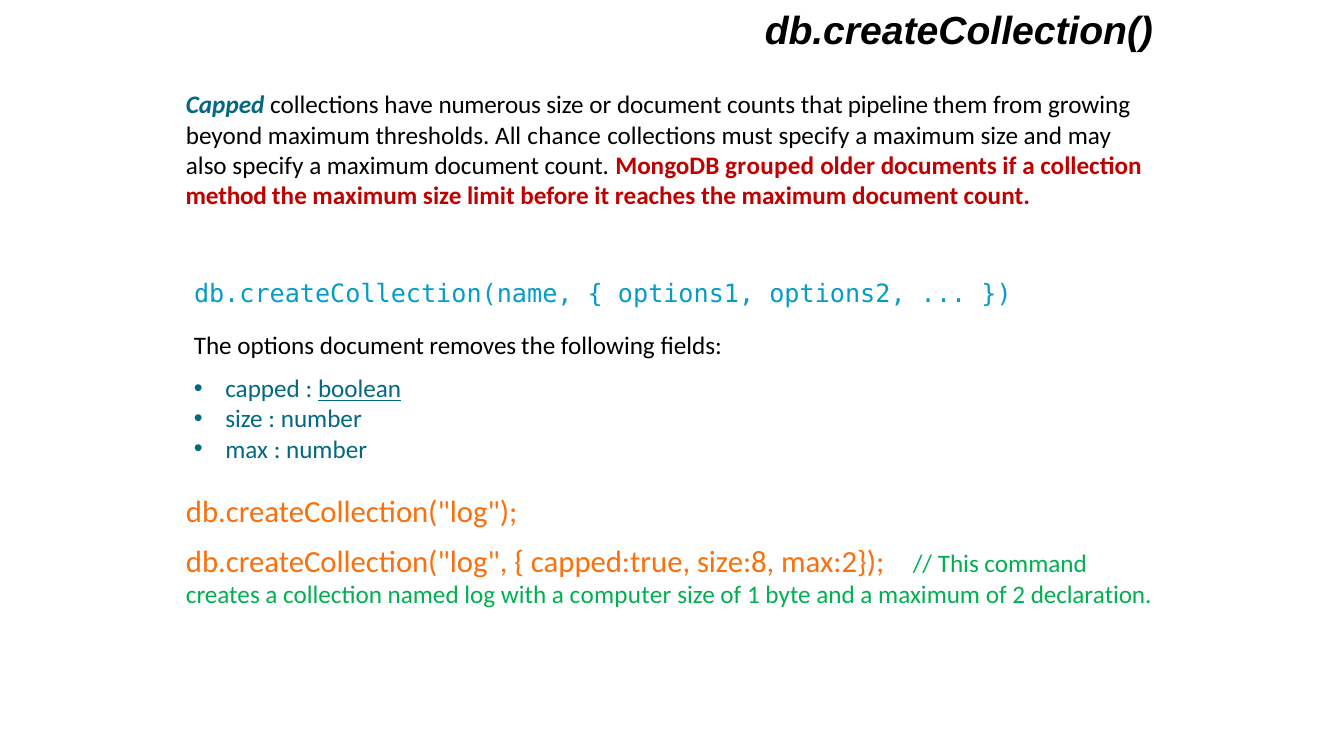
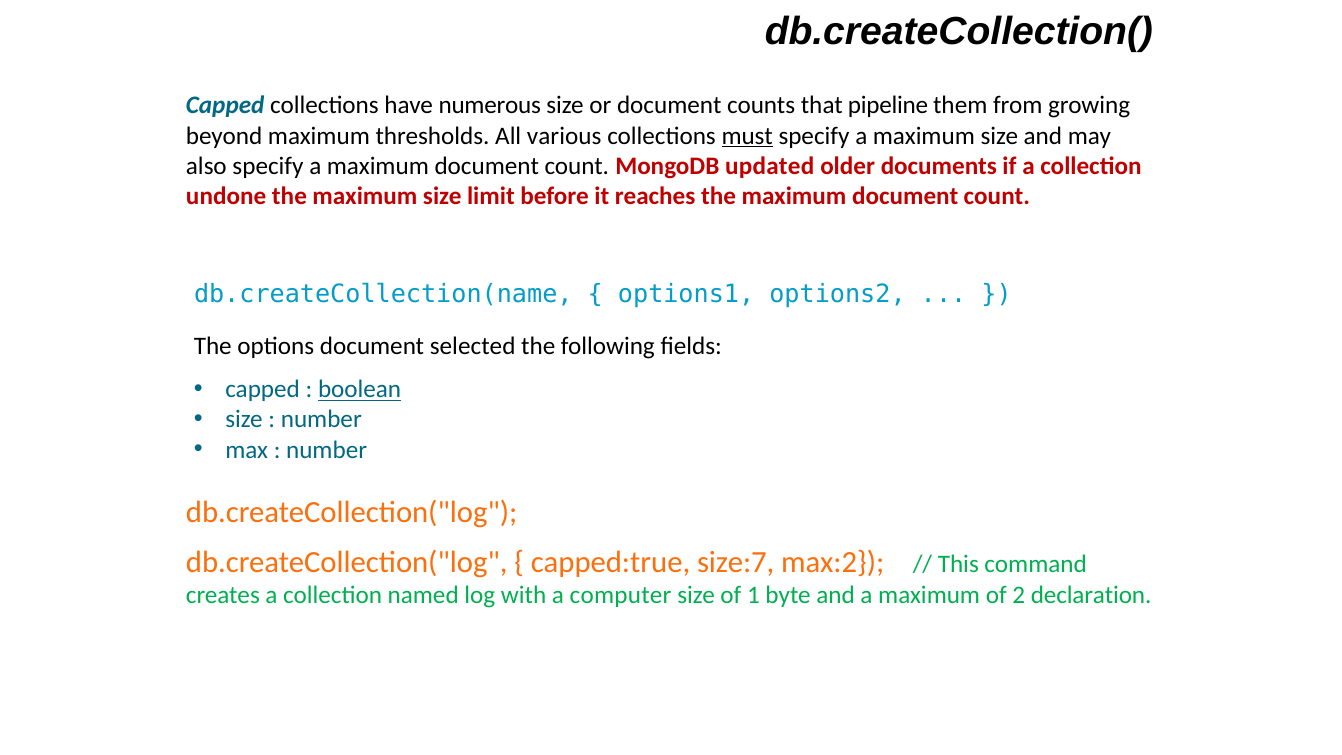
chance: chance -> various
must underline: none -> present
grouped: grouped -> updated
method: method -> undone
removes: removes -> selected
size:8: size:8 -> size:7
